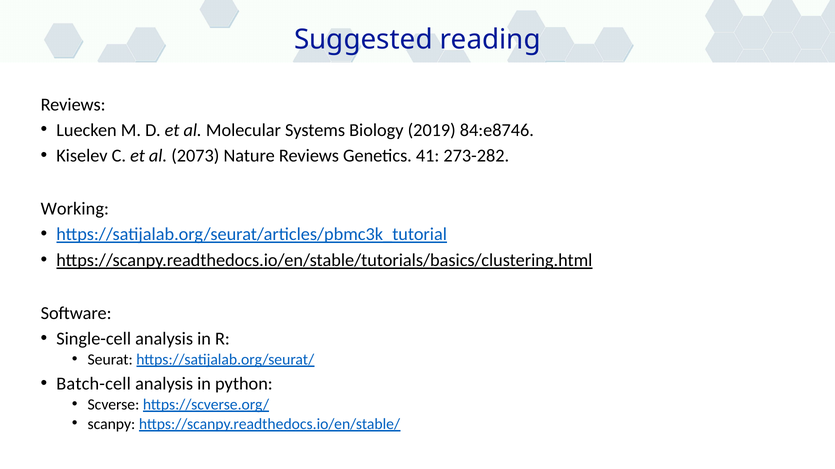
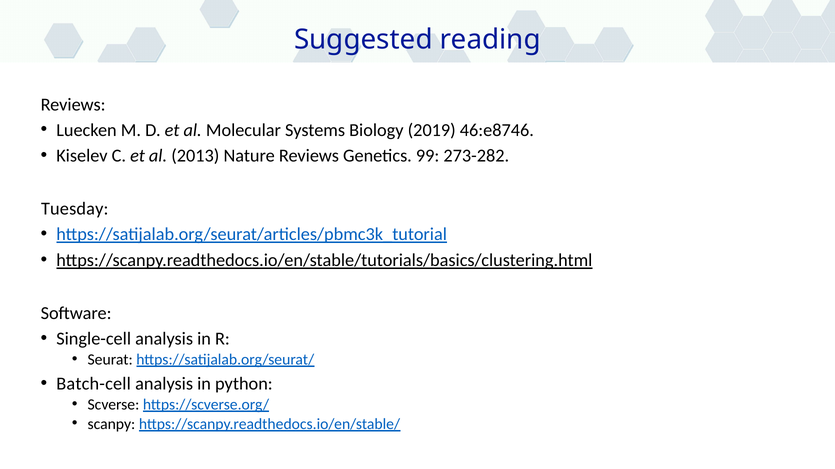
84:e8746: 84:e8746 -> 46:e8746
2073: 2073 -> 2013
41: 41 -> 99
Working: Working -> Tuesday
